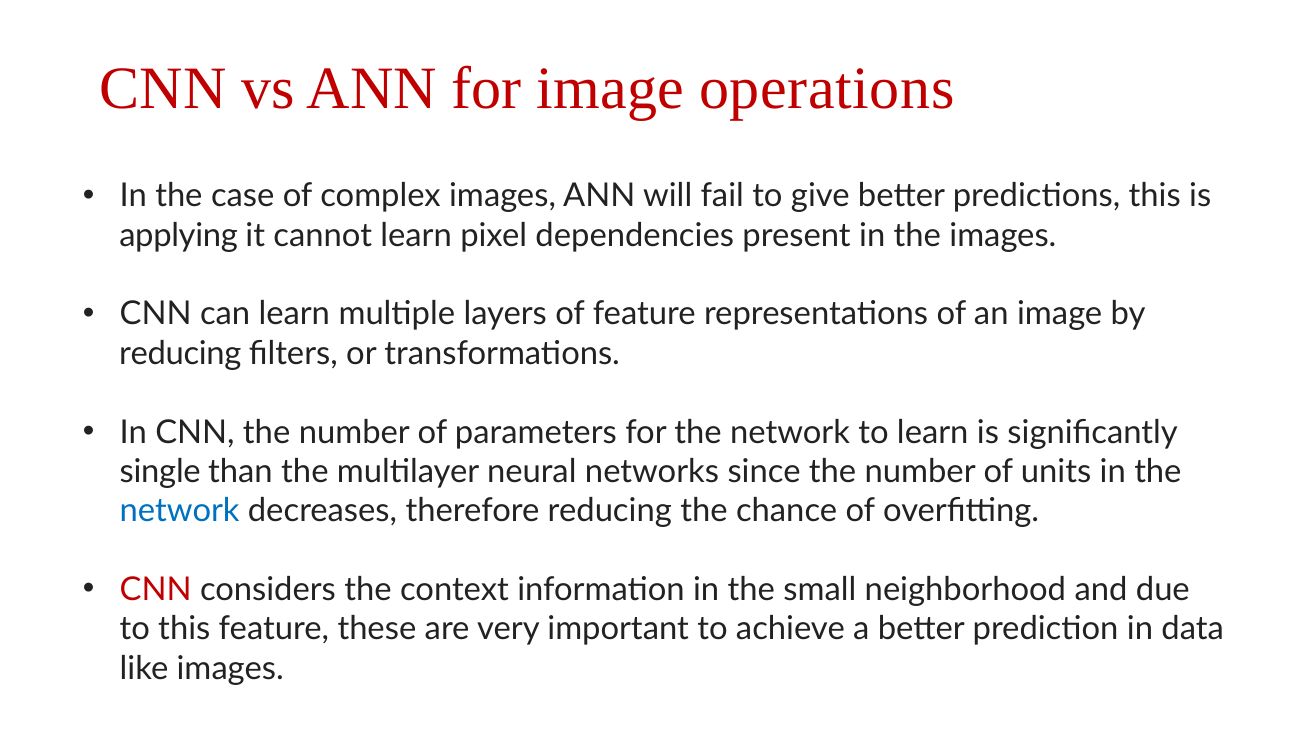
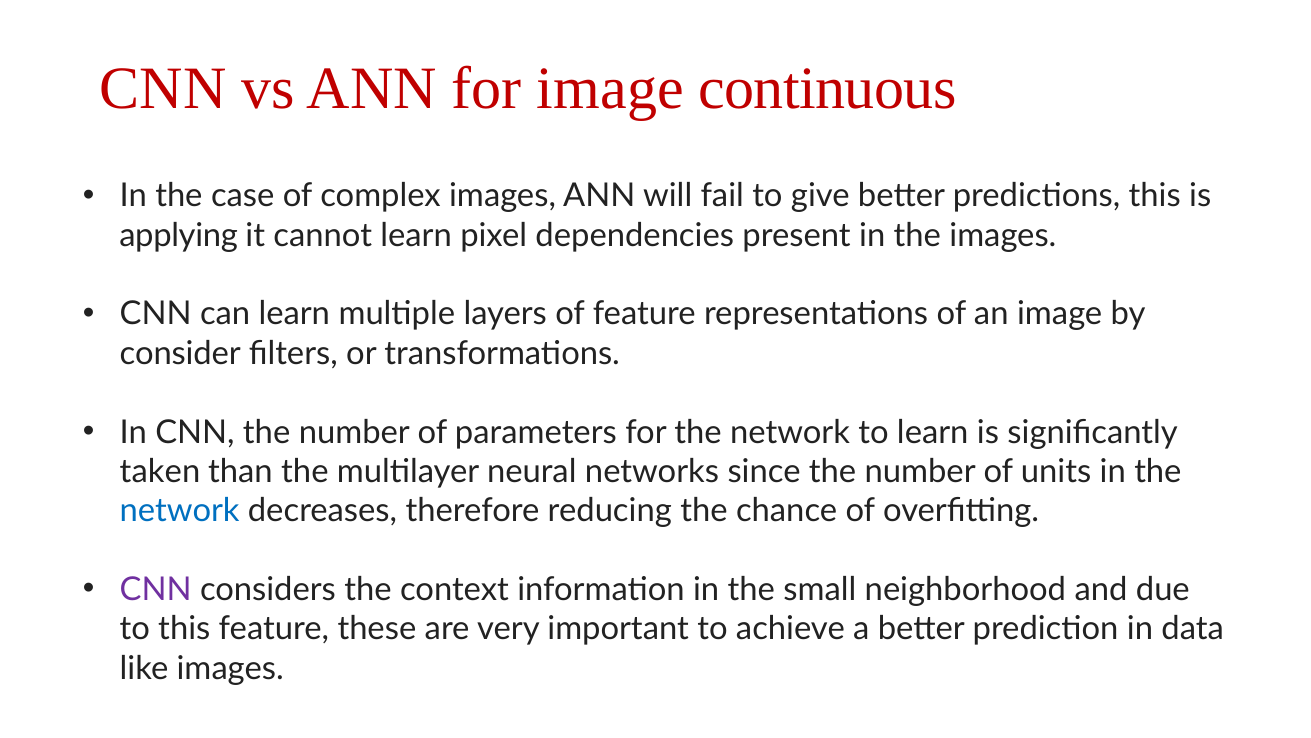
operations: operations -> continuous
reducing at (180, 353): reducing -> consider
single: single -> taken
CNN at (156, 589) colour: red -> purple
